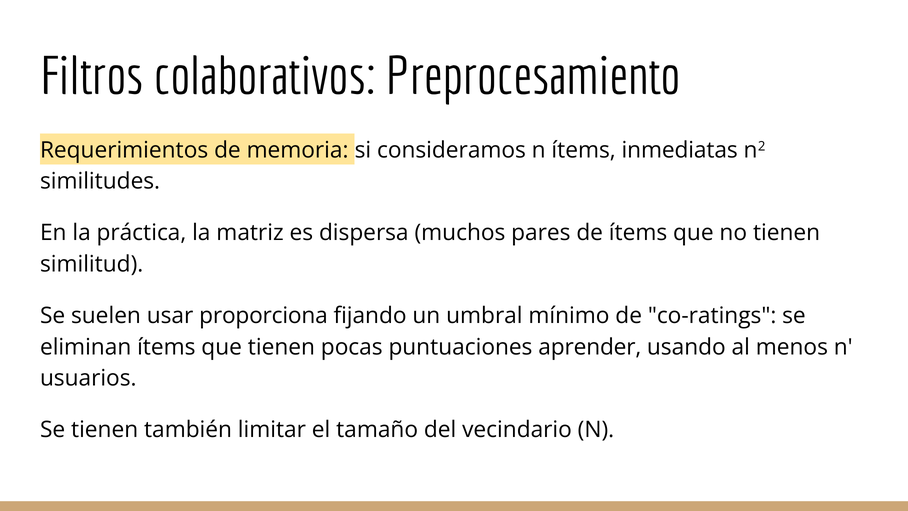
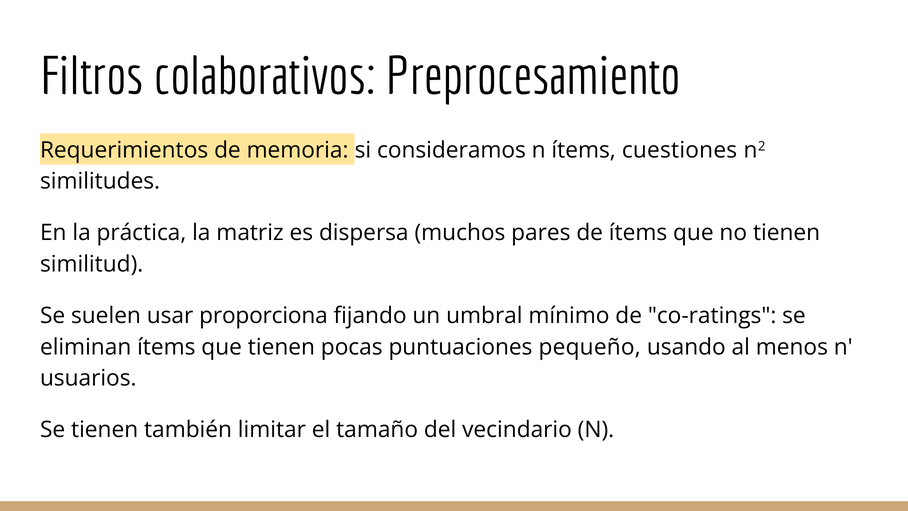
inmediatas: inmediatas -> cuestiones
aprender: aprender -> pequeño
